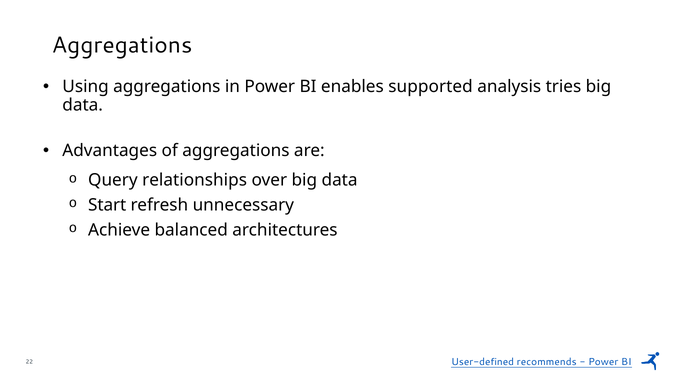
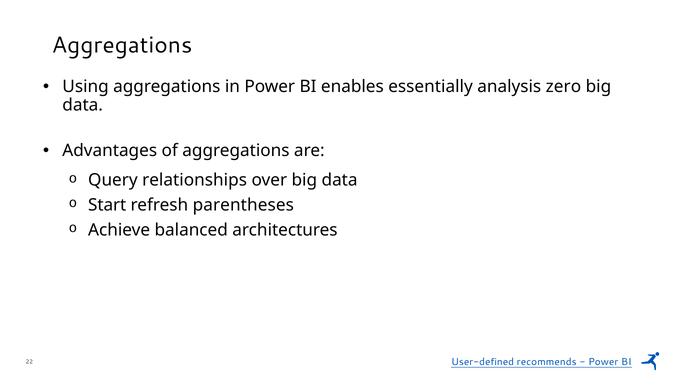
supported: supported -> essentially
tries: tries -> zero
unnecessary: unnecessary -> parentheses
